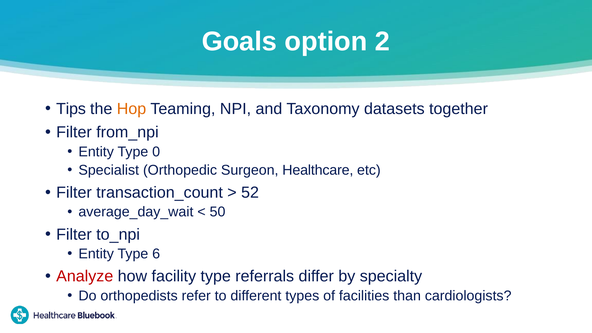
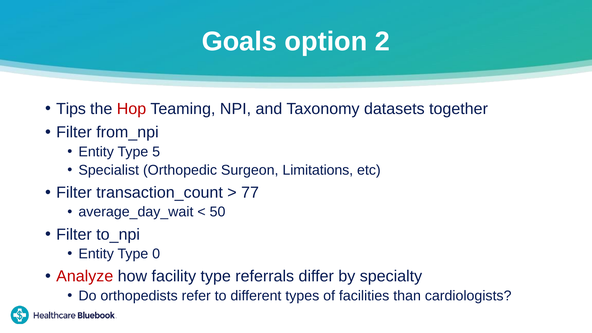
Hop colour: orange -> red
0: 0 -> 5
Healthcare: Healthcare -> Limitations
52: 52 -> 77
6: 6 -> 0
